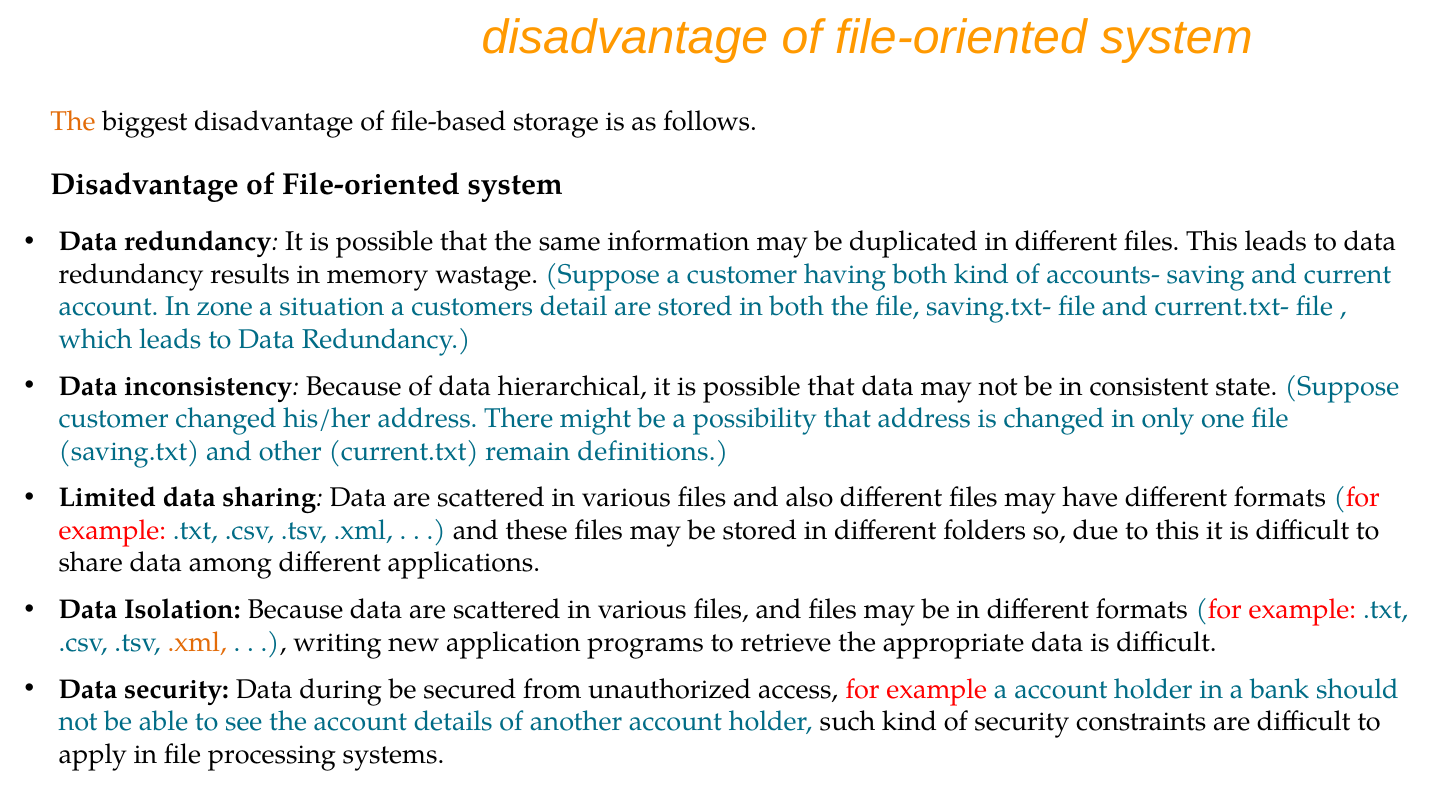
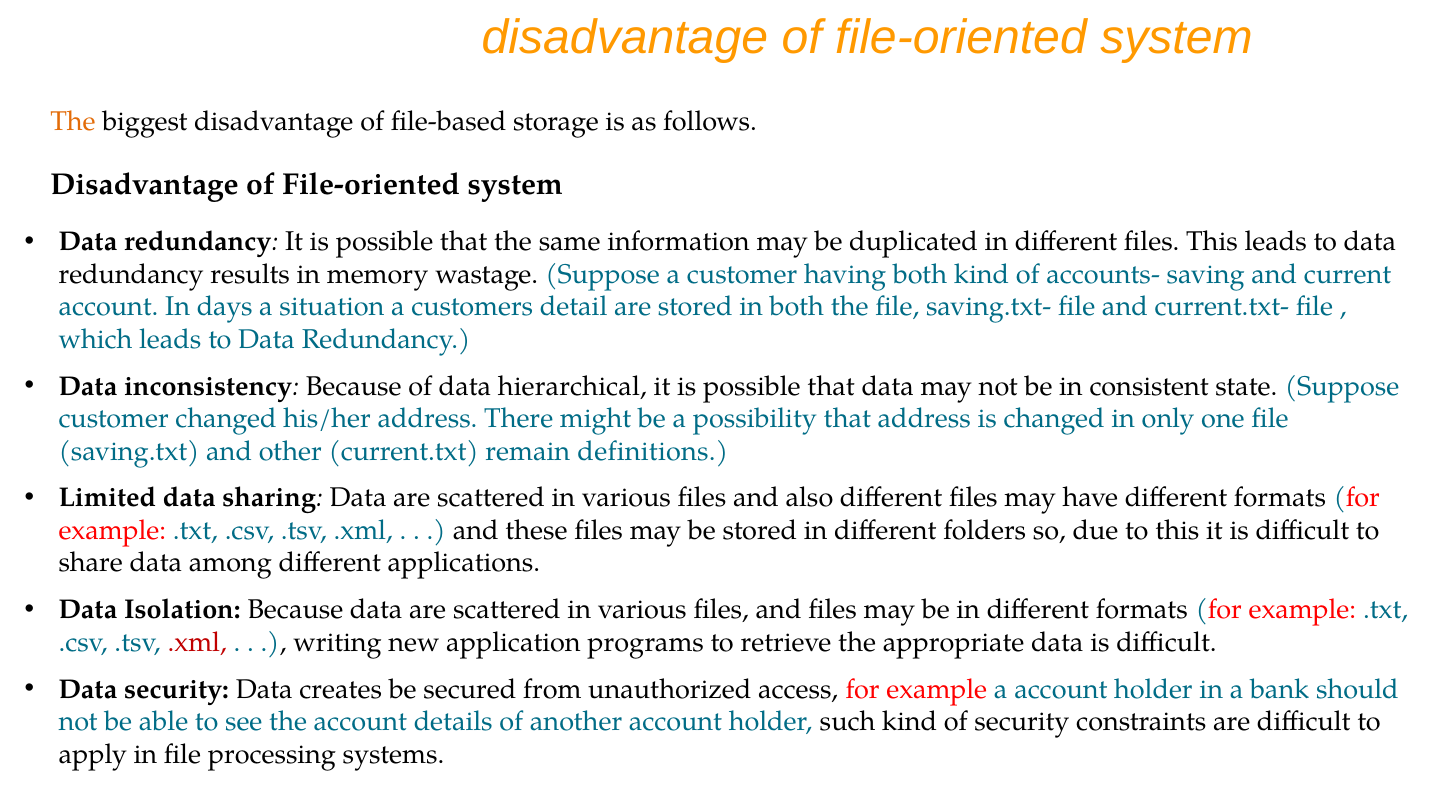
zone: zone -> days
.xml at (197, 643) colour: orange -> red
during: during -> creates
